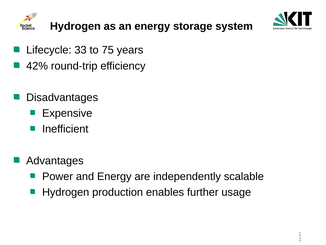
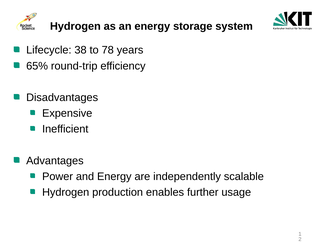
33: 33 -> 38
75: 75 -> 78
42%: 42% -> 65%
